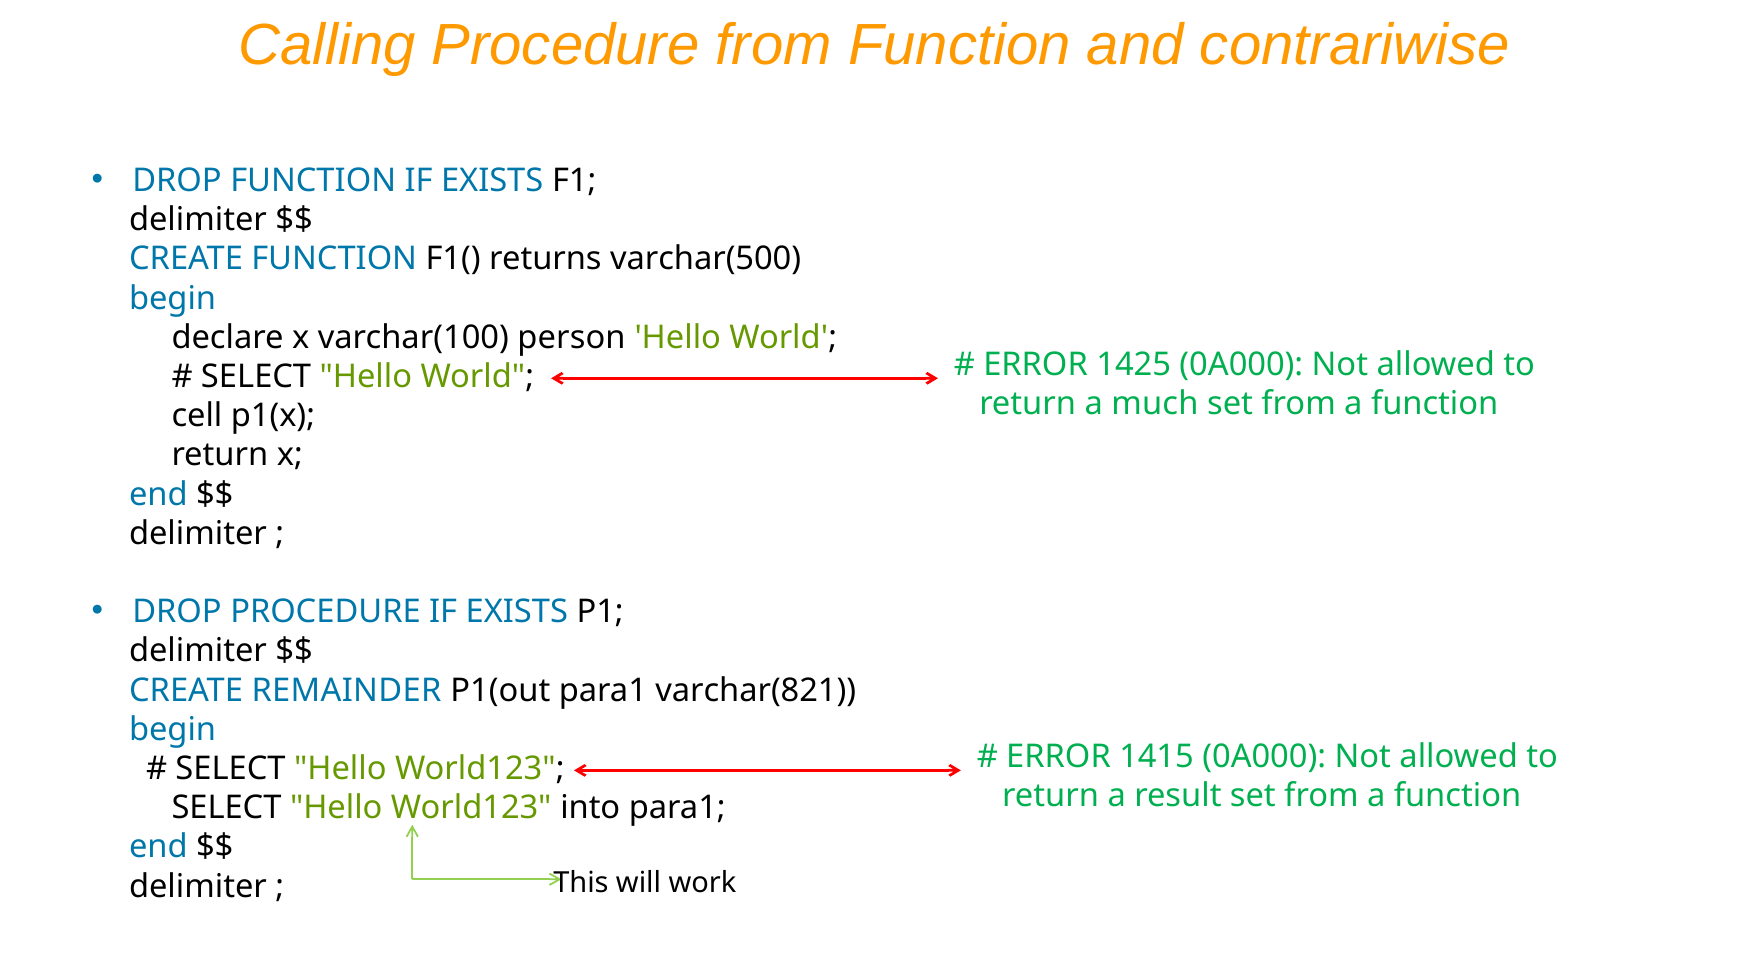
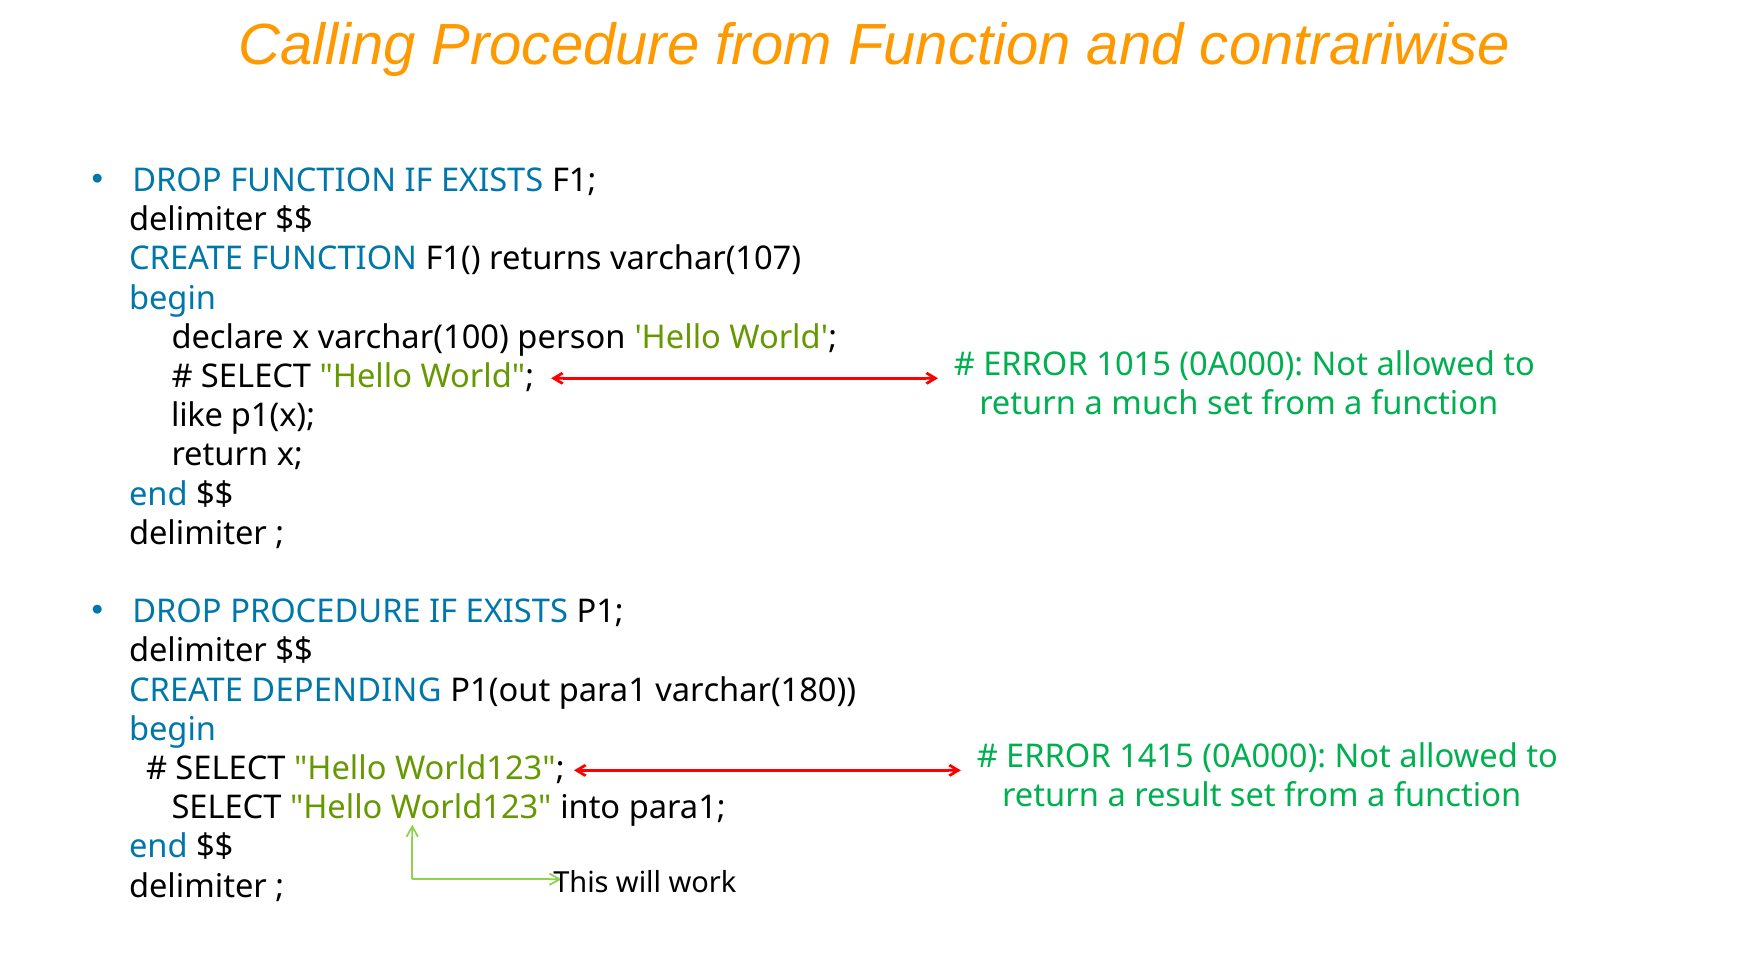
varchar(500: varchar(500 -> varchar(107
1425: 1425 -> 1015
cell: cell -> like
REMAINDER: REMAINDER -> DEPENDING
varchar(821: varchar(821 -> varchar(180
